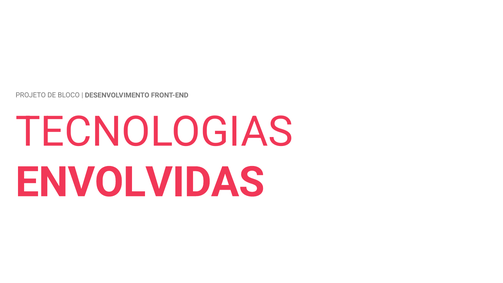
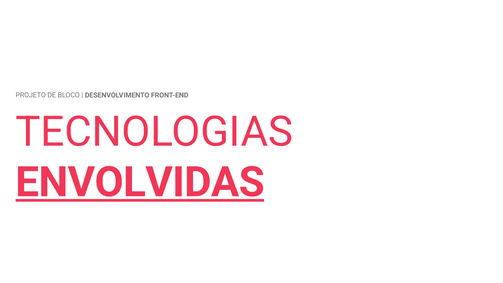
ENVOLVIDAS underline: none -> present
